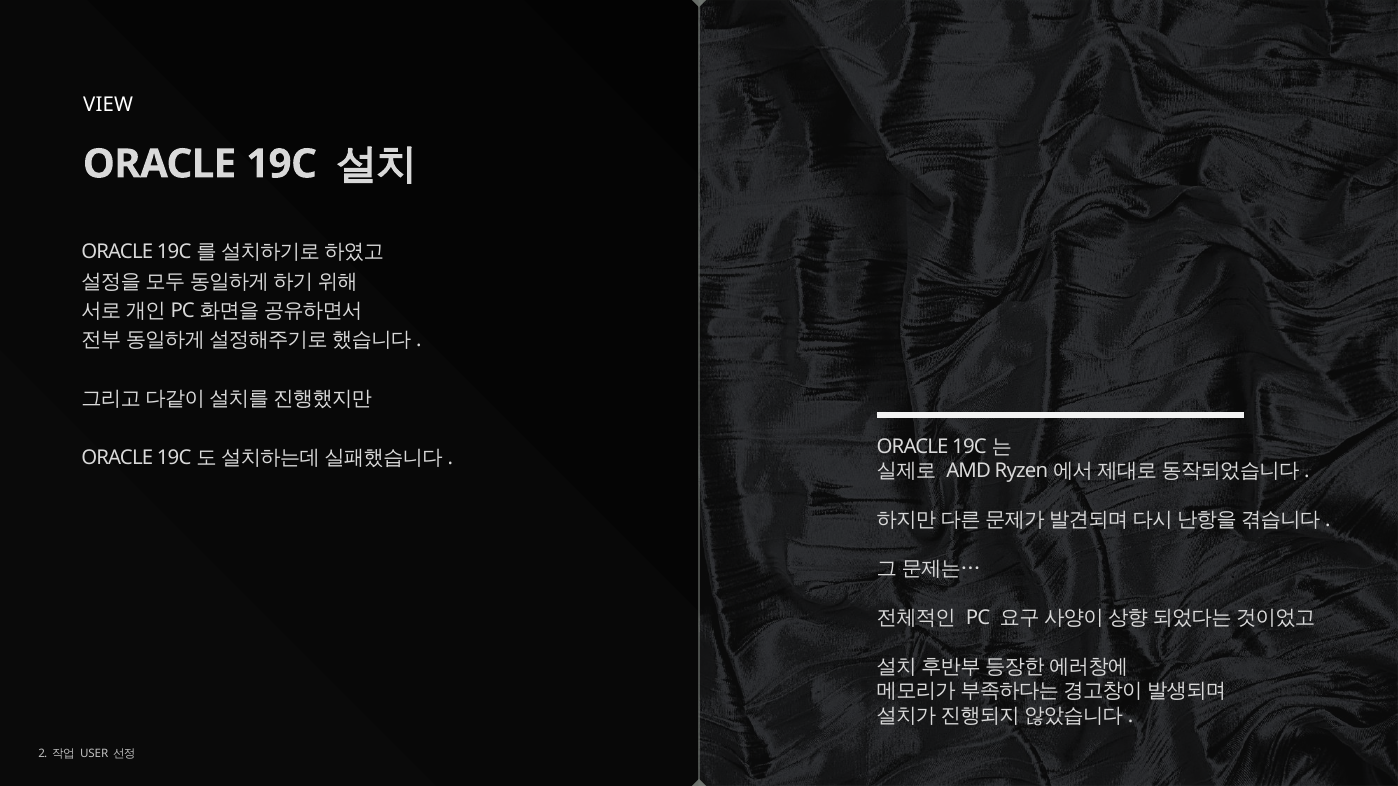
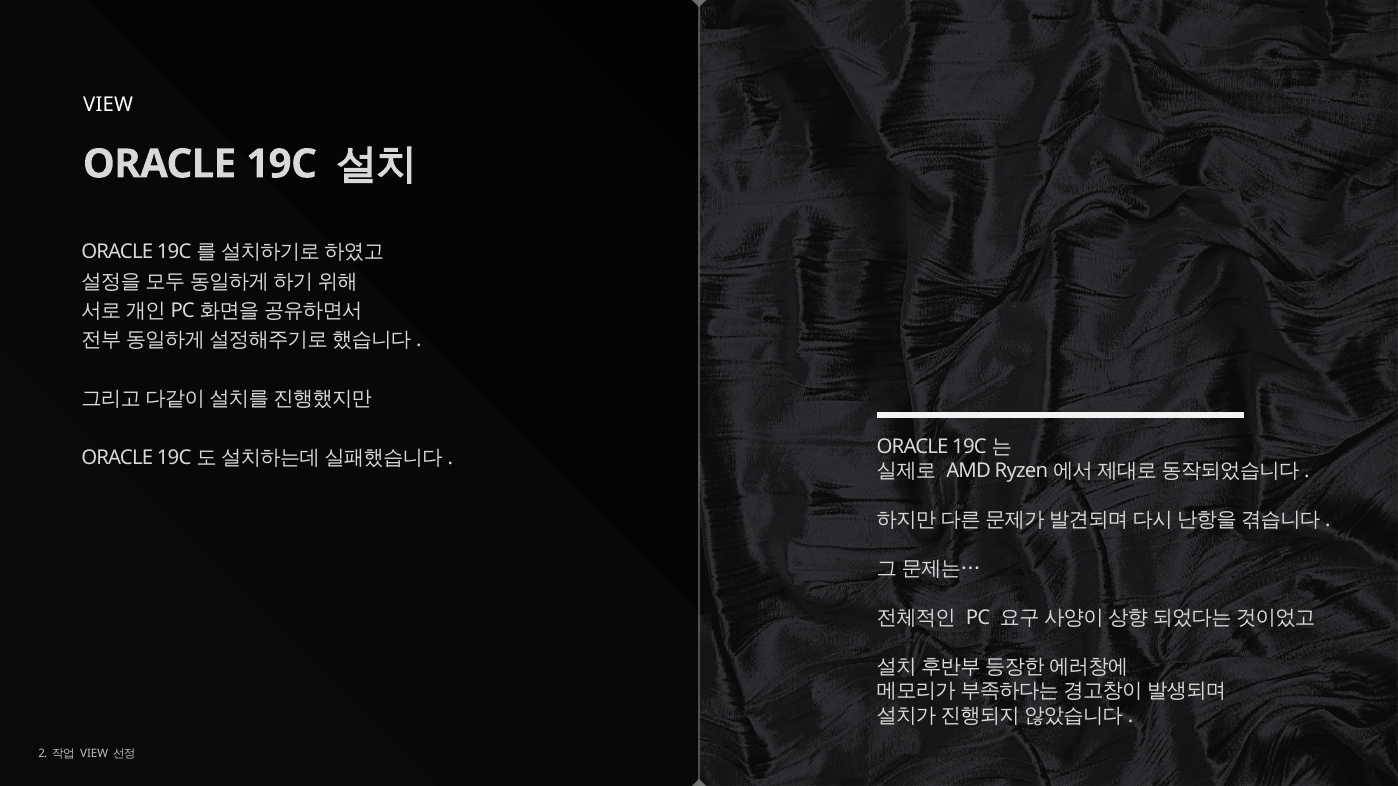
USER at (94, 754): USER -> VIEW
